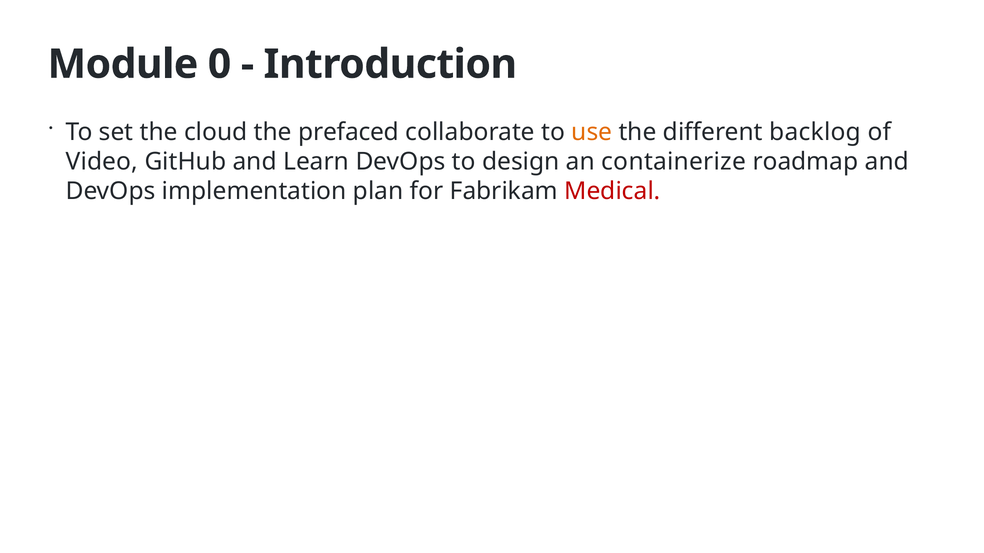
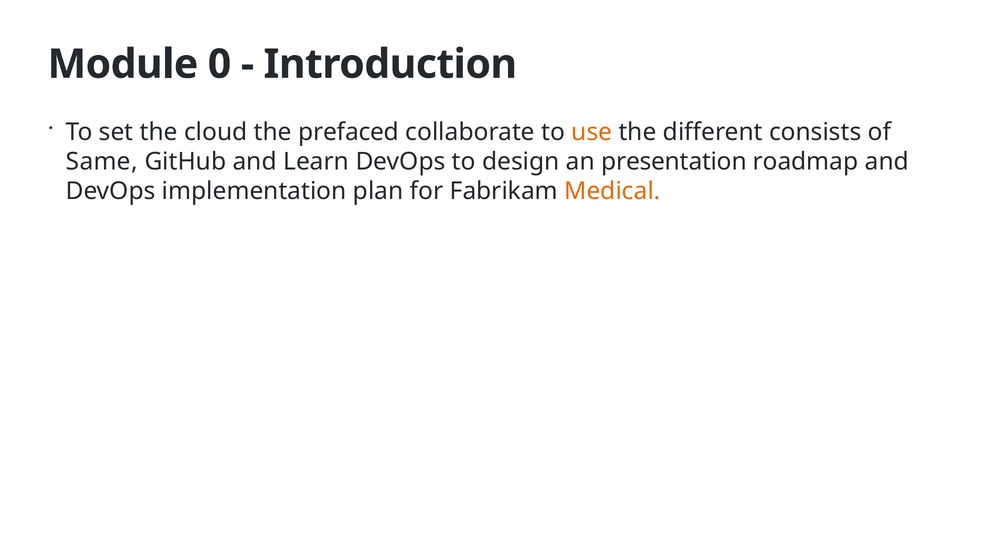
backlog: backlog -> consists
Video: Video -> Same
containerize: containerize -> presentation
Medical colour: red -> orange
